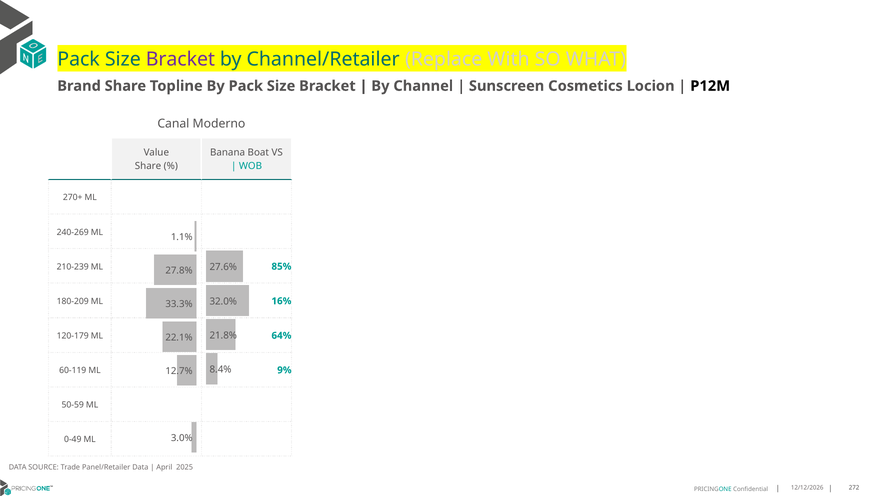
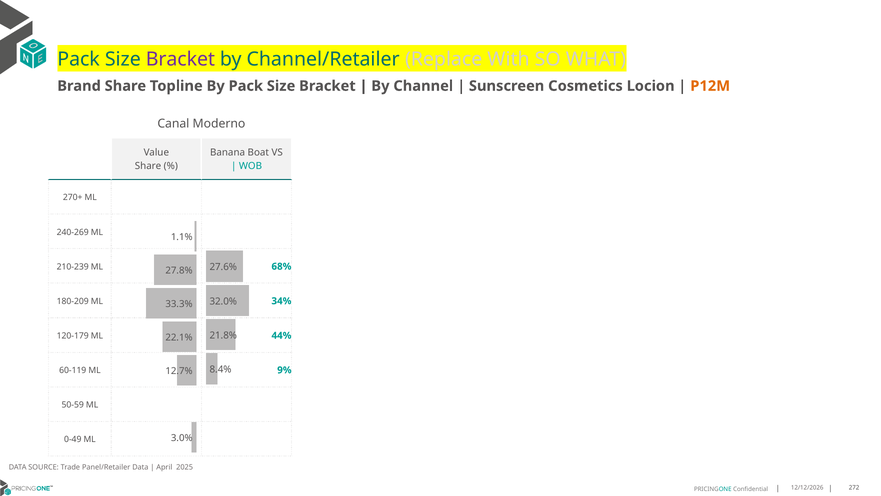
P12M colour: black -> orange
85%: 85% -> 68%
16%: 16% -> 34%
64%: 64% -> 44%
